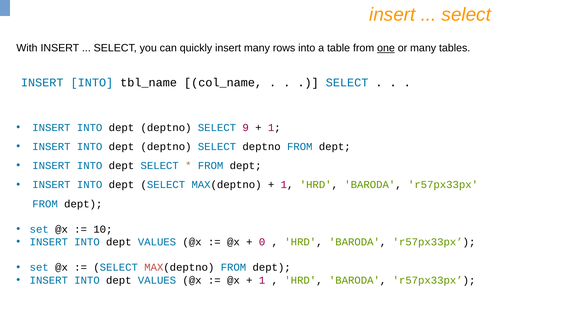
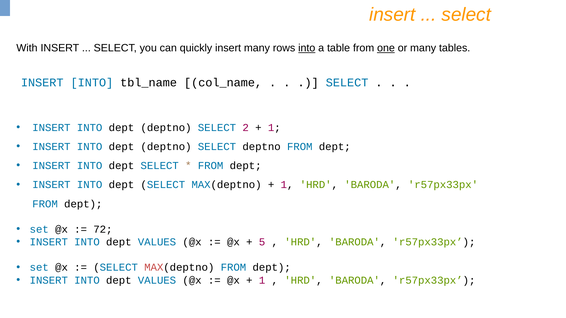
into at (307, 48) underline: none -> present
9: 9 -> 2
10: 10 -> 72
0: 0 -> 5
